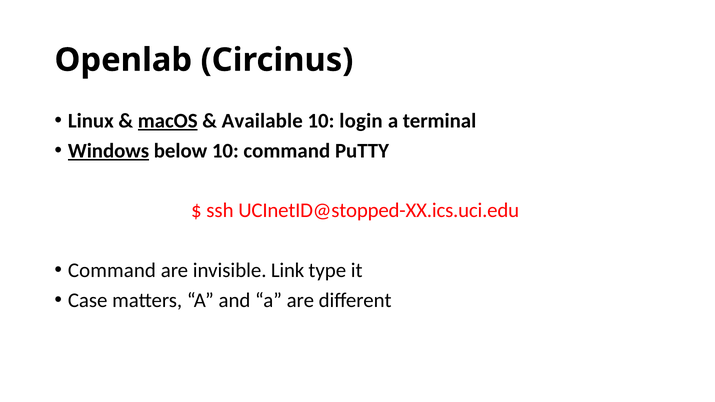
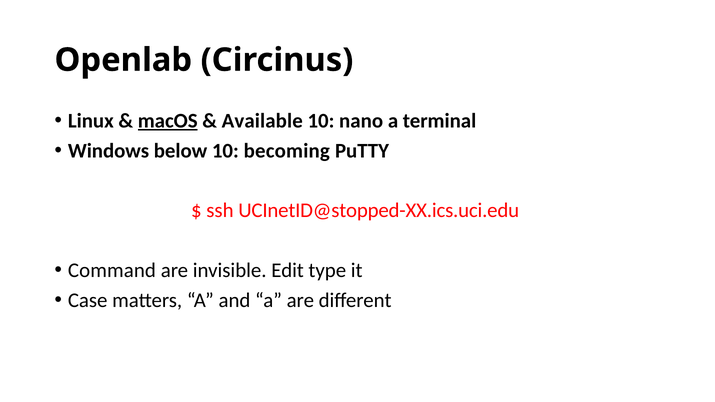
login: login -> nano
Windows underline: present -> none
10 command: command -> becoming
Link: Link -> Edit
